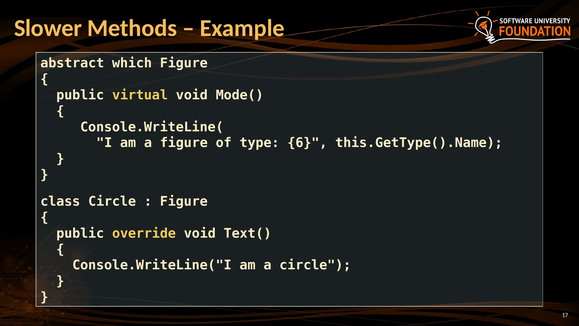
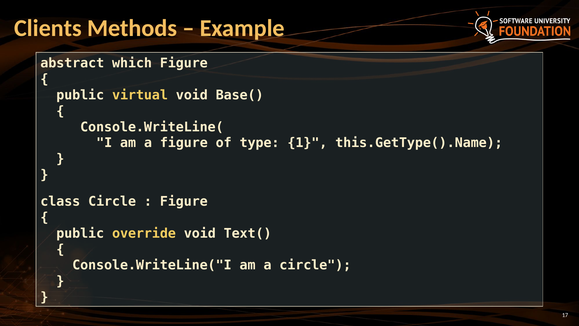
Slower: Slower -> Clients
Mode(: Mode( -> Base(
6: 6 -> 1
